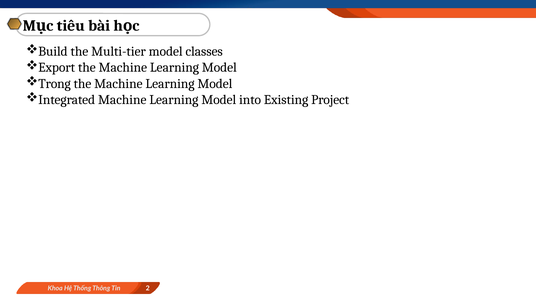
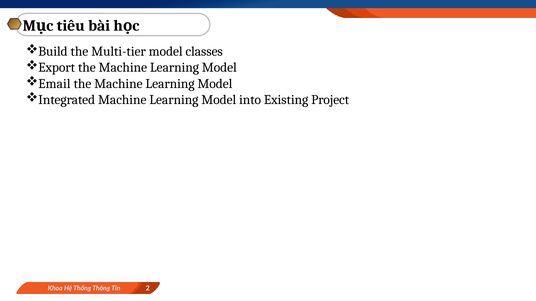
Trong: Trong -> Email
